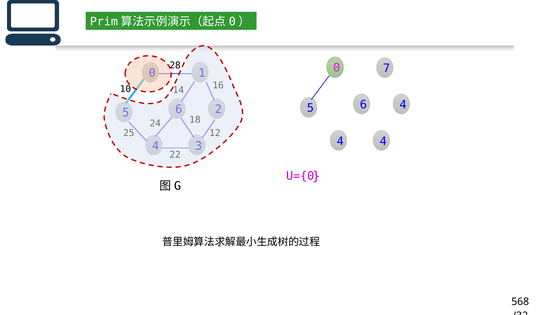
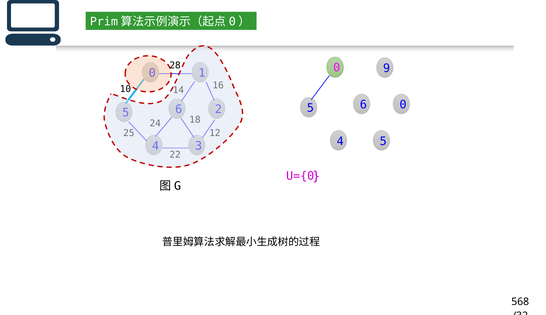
7: 7 -> 9
6 4: 4 -> 0
4 4: 4 -> 5
